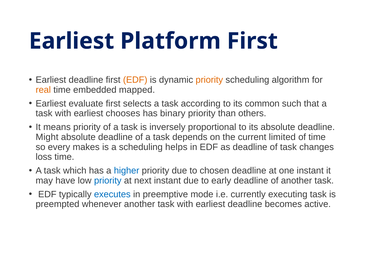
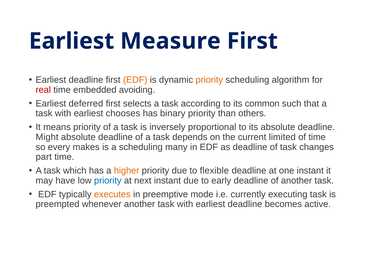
Platform: Platform -> Measure
real colour: orange -> red
mapped: mapped -> avoiding
evaluate: evaluate -> deferred
helps: helps -> many
loss: loss -> part
higher colour: blue -> orange
chosen: chosen -> flexible
executes colour: blue -> orange
